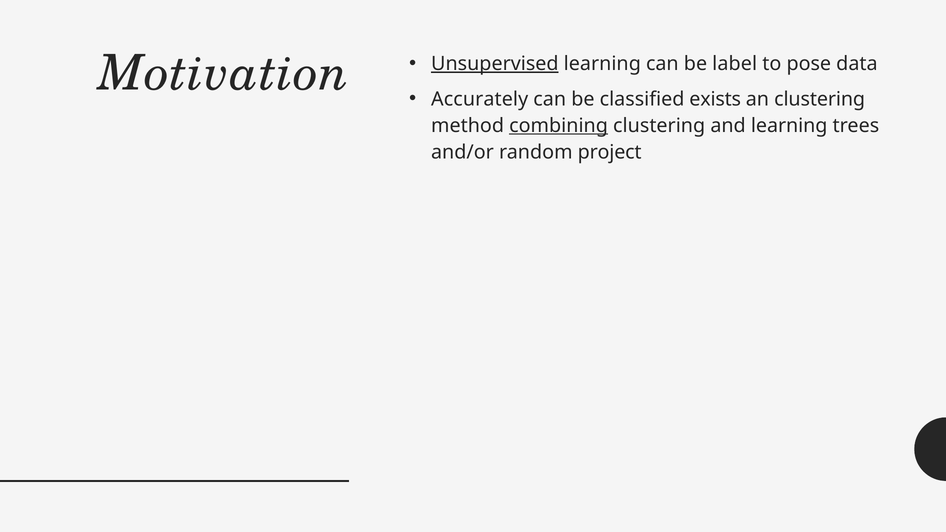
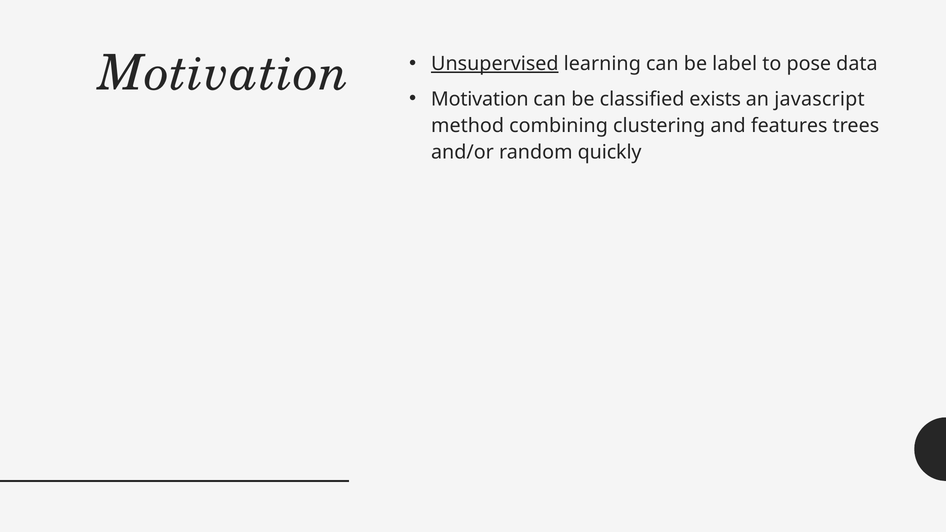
Accurately at (480, 99): Accurately -> Motivation
an clustering: clustering -> javascript
combining underline: present -> none
and learning: learning -> features
project: project -> quickly
